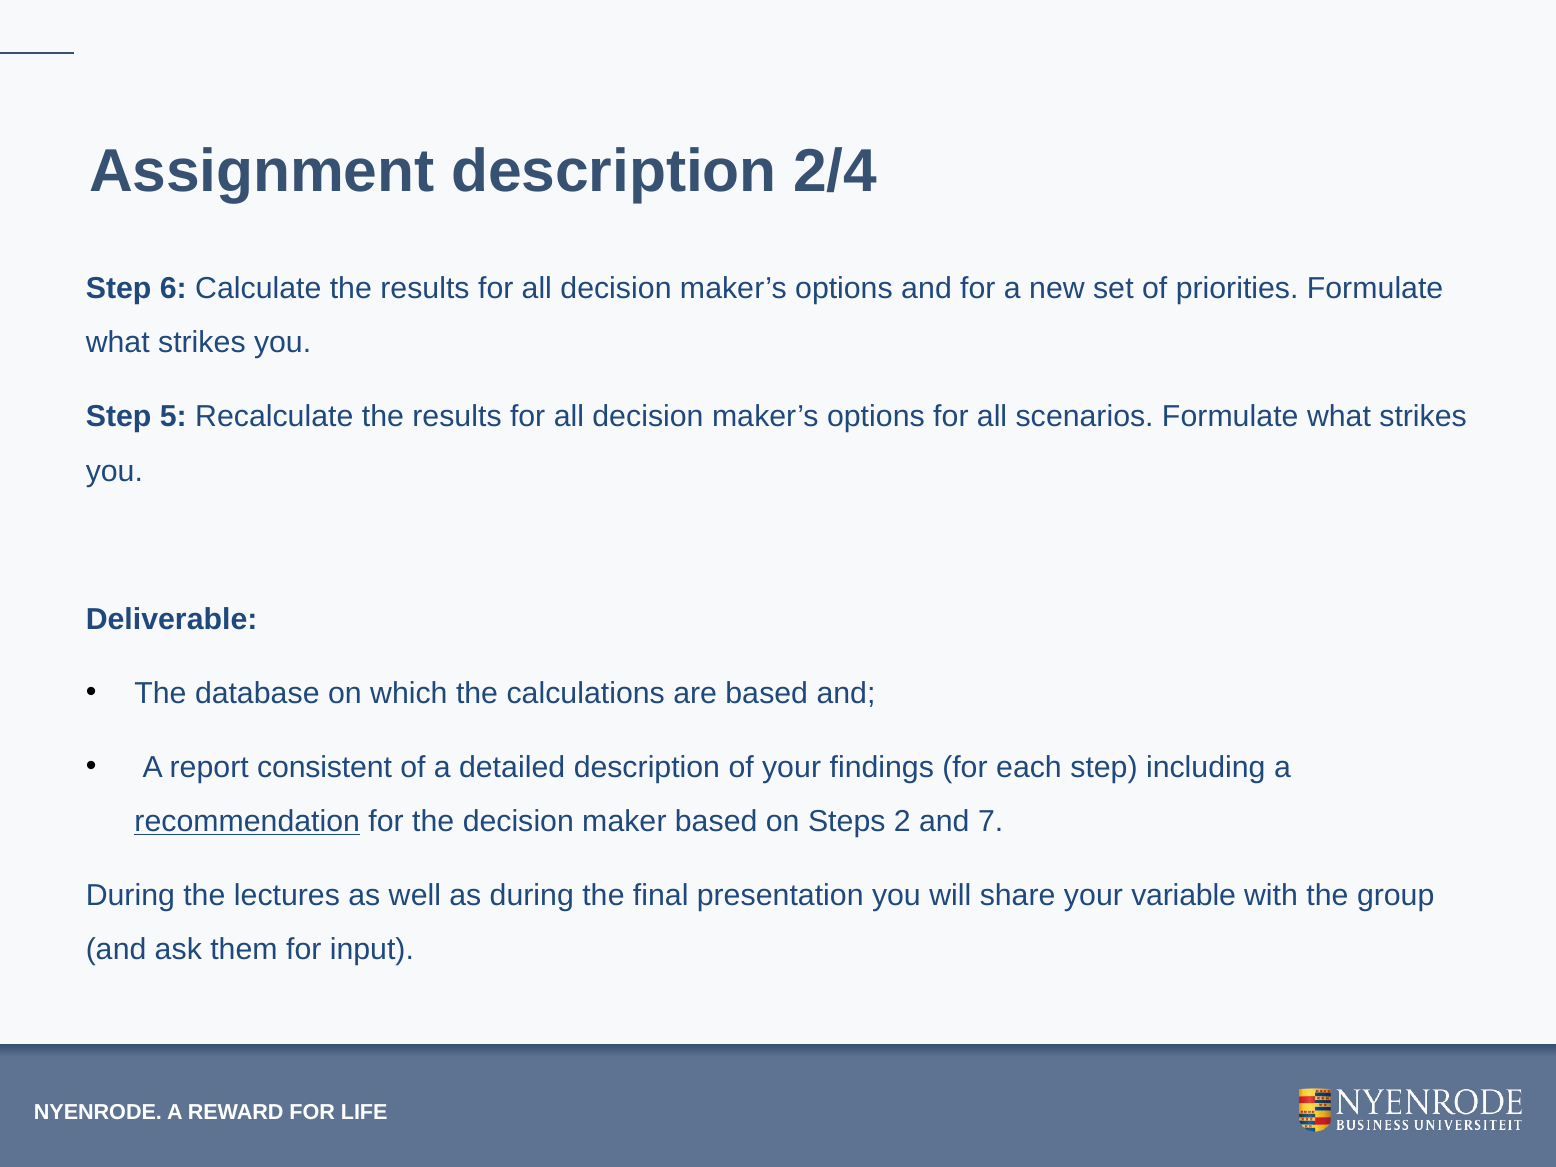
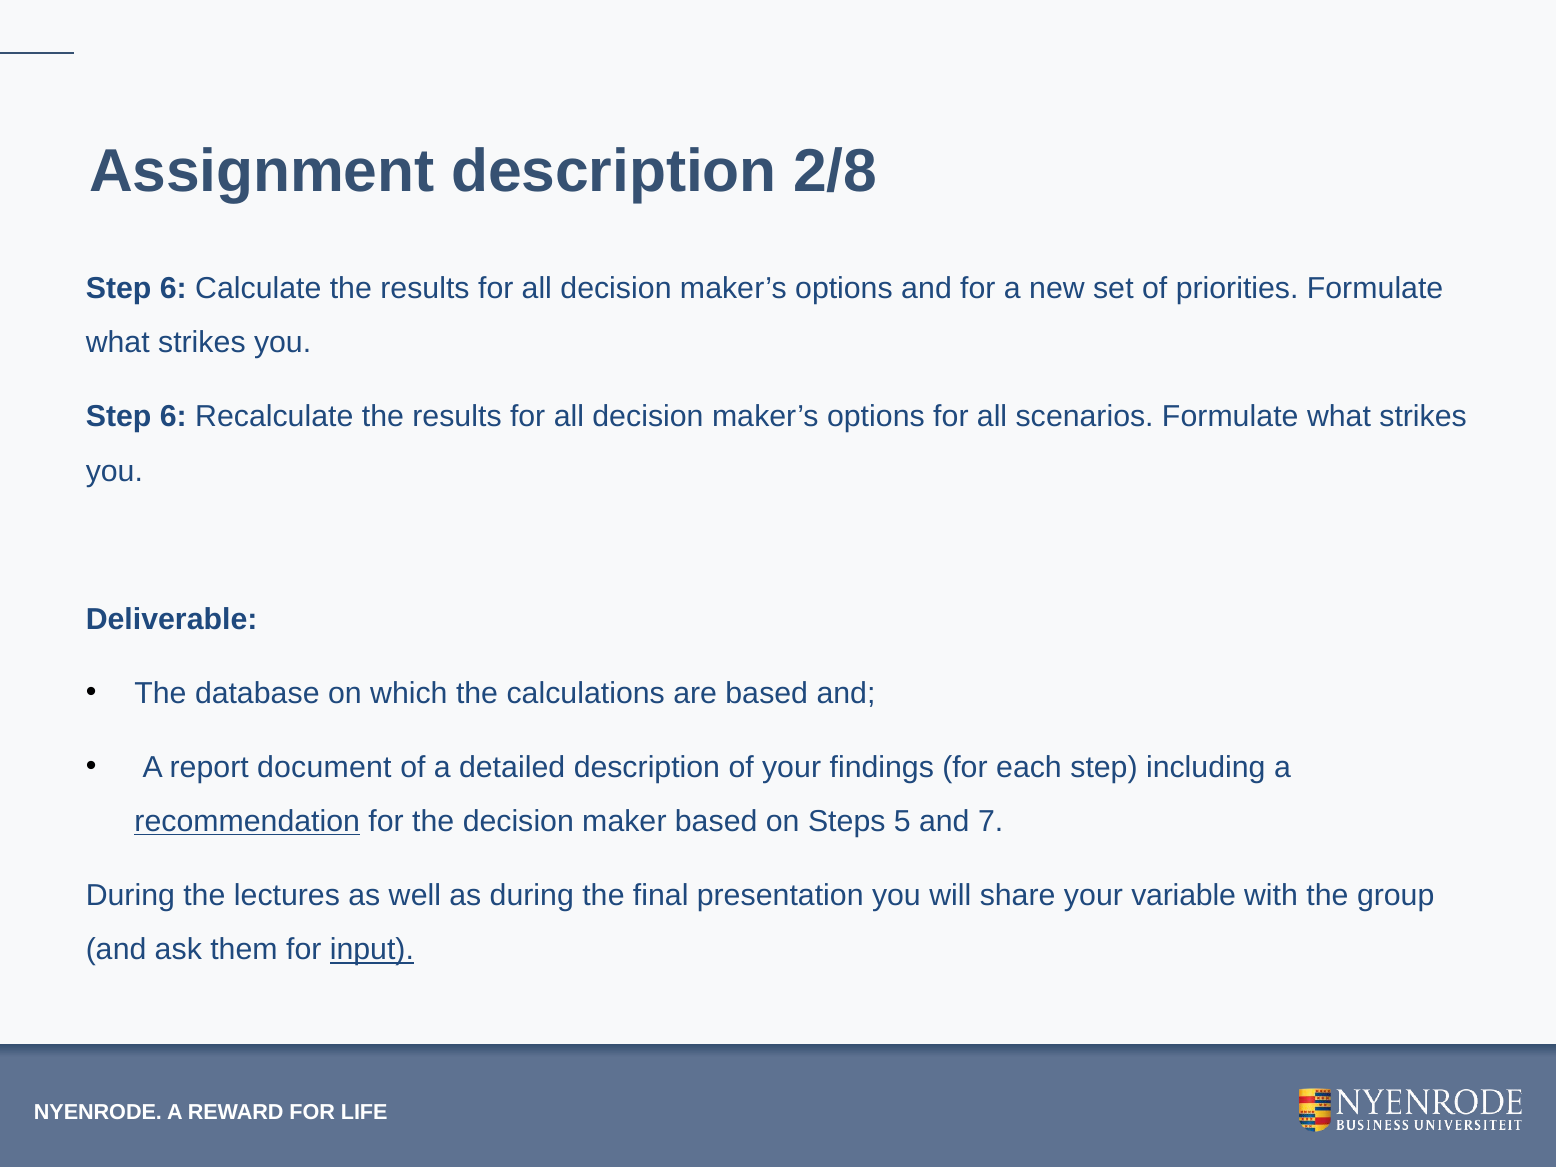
2/4: 2/4 -> 2/8
5 at (173, 417): 5 -> 6
consistent: consistent -> document
2: 2 -> 5
input underline: none -> present
